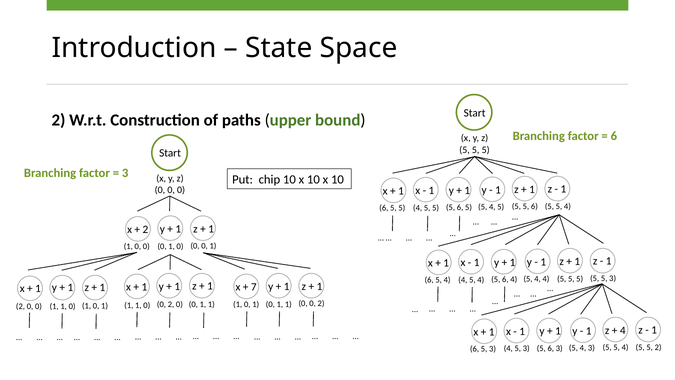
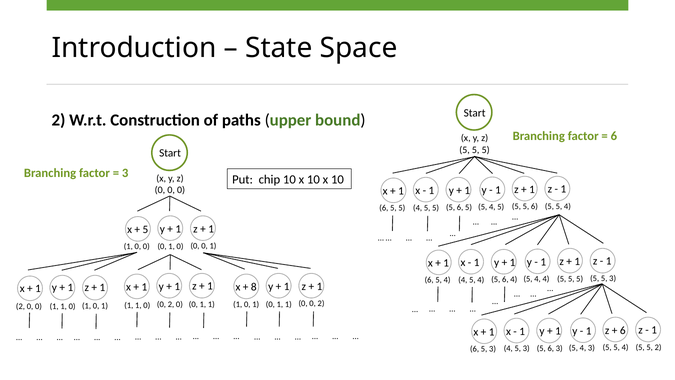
2 at (145, 229): 2 -> 5
7: 7 -> 8
4 at (623, 330): 4 -> 6
